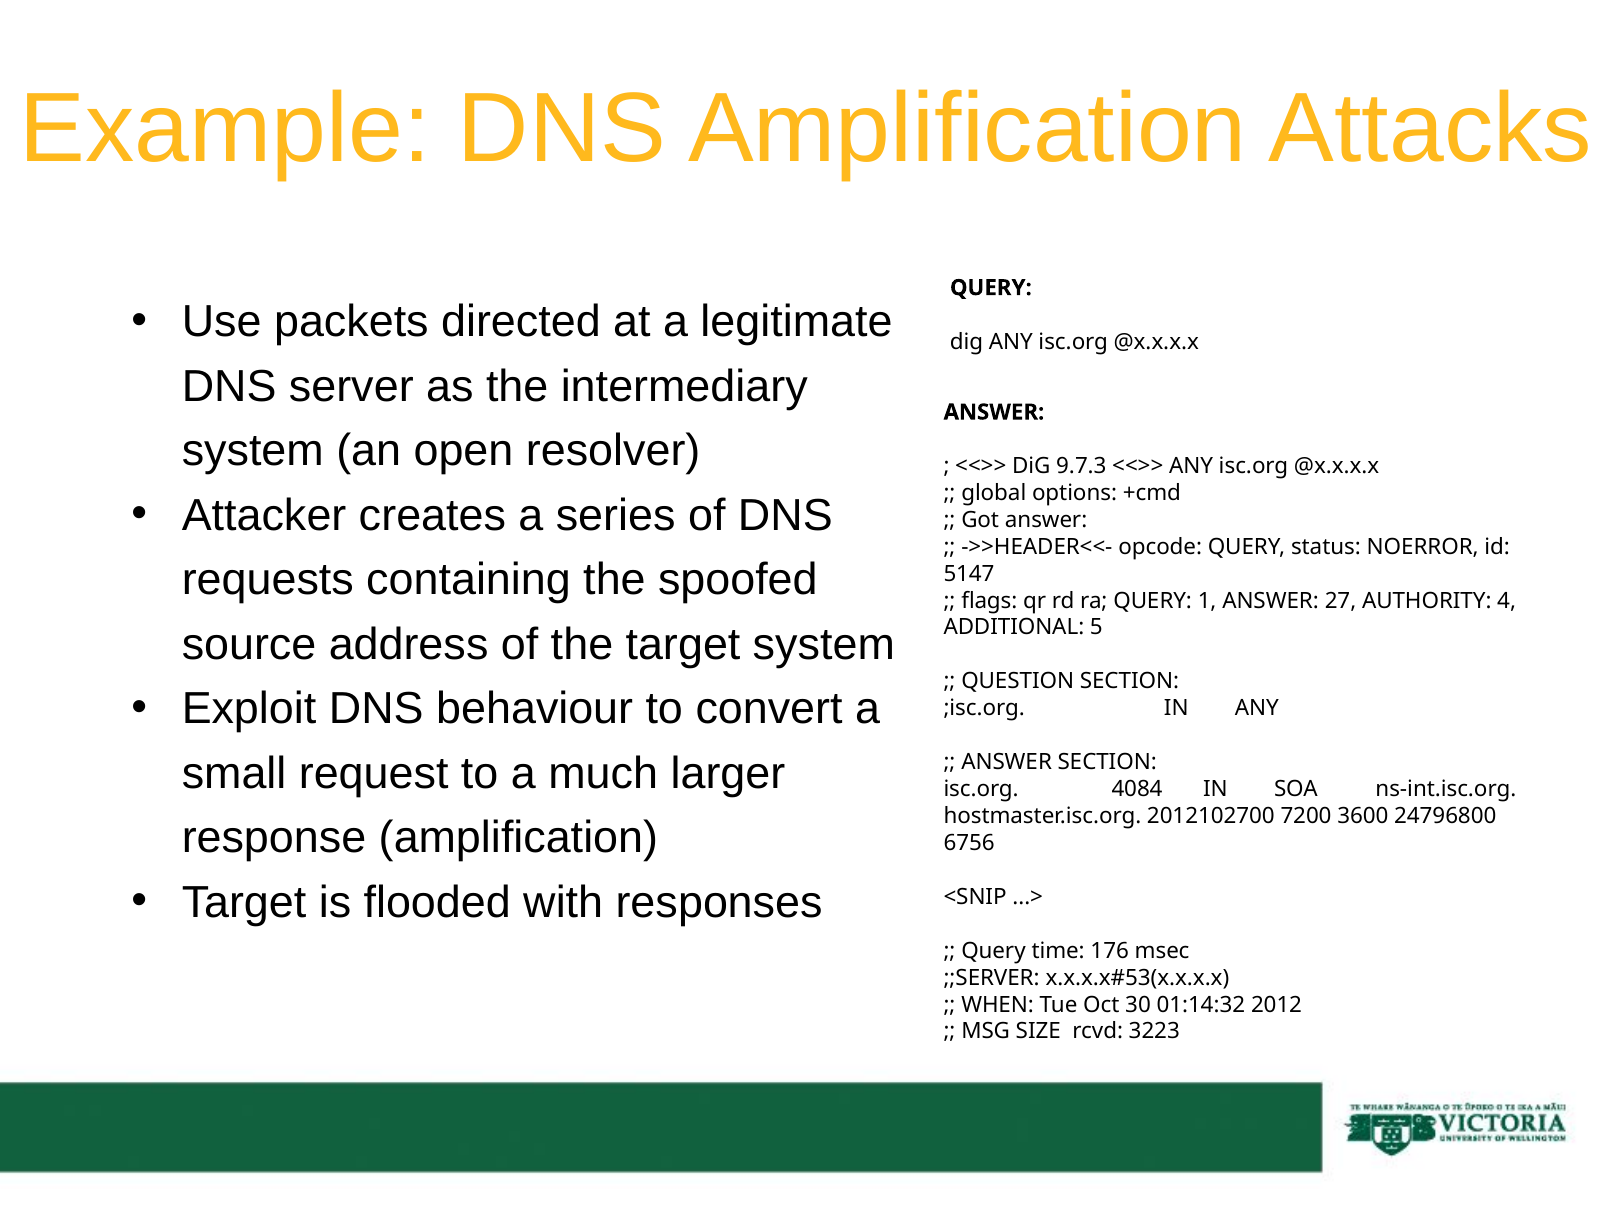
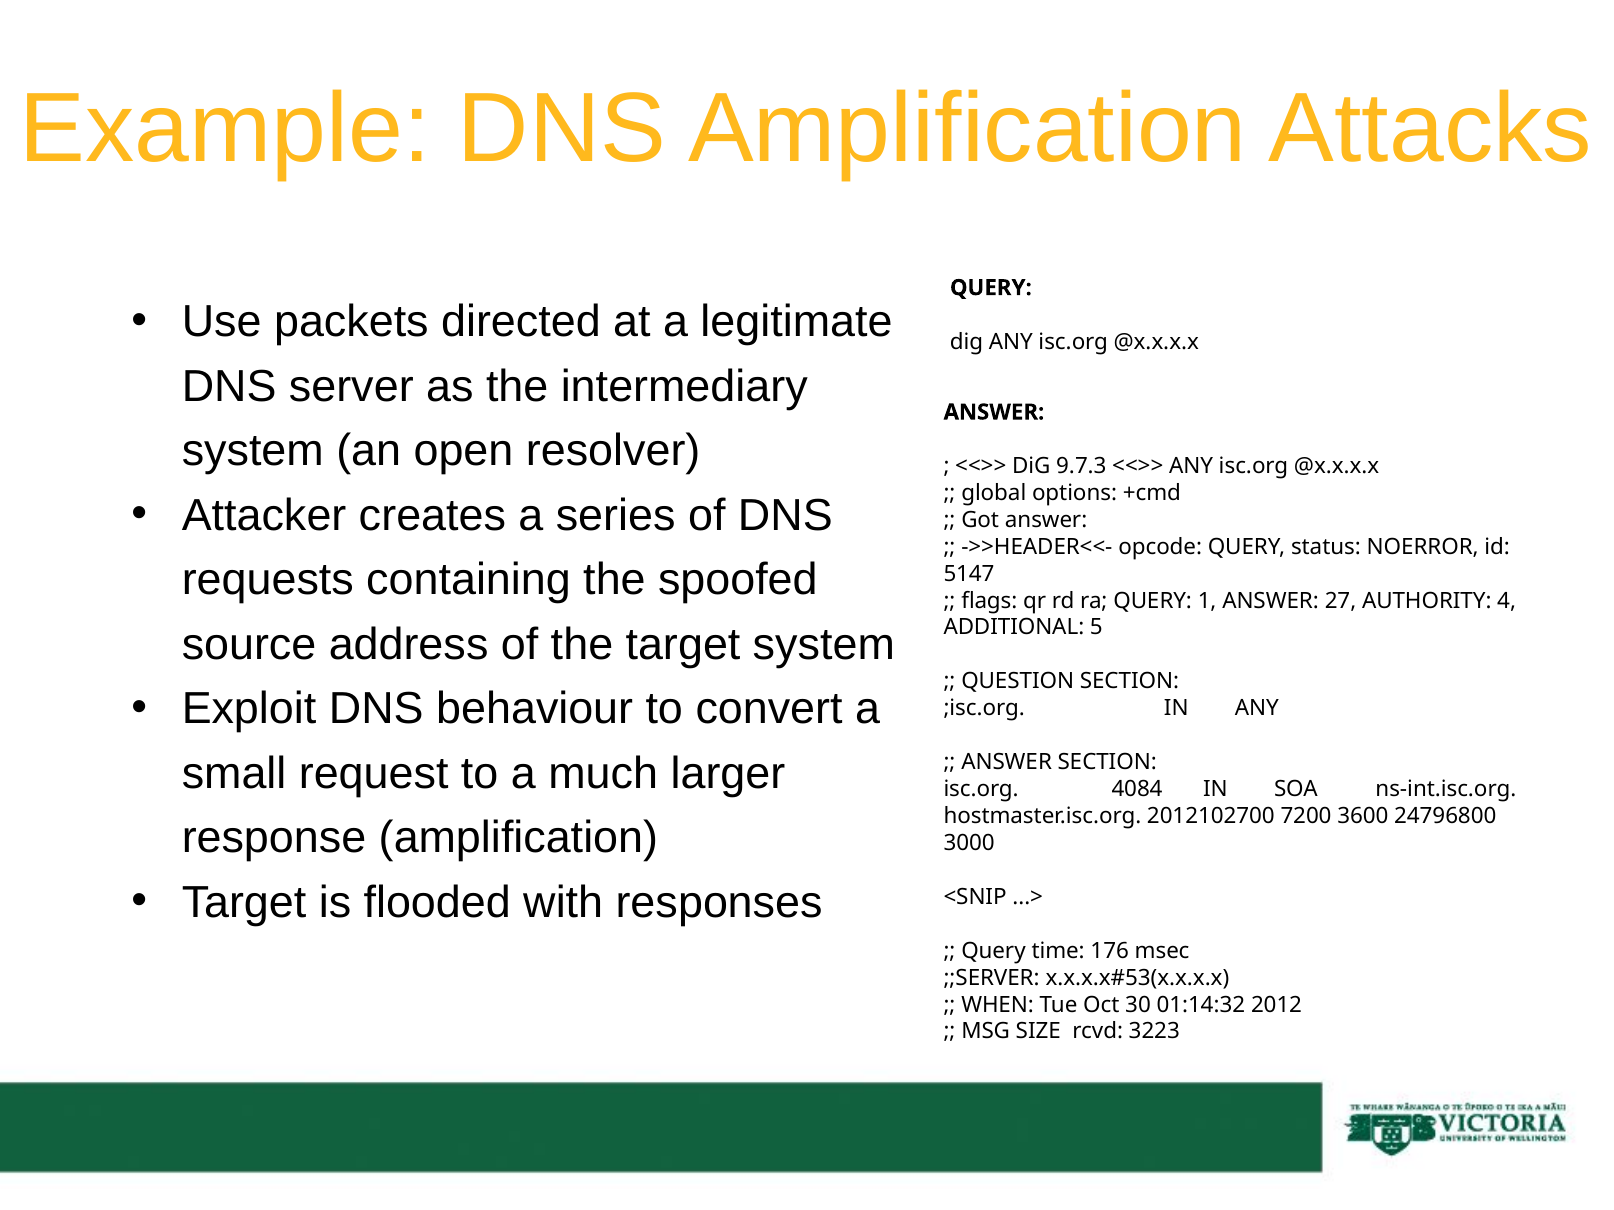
6756: 6756 -> 3000
